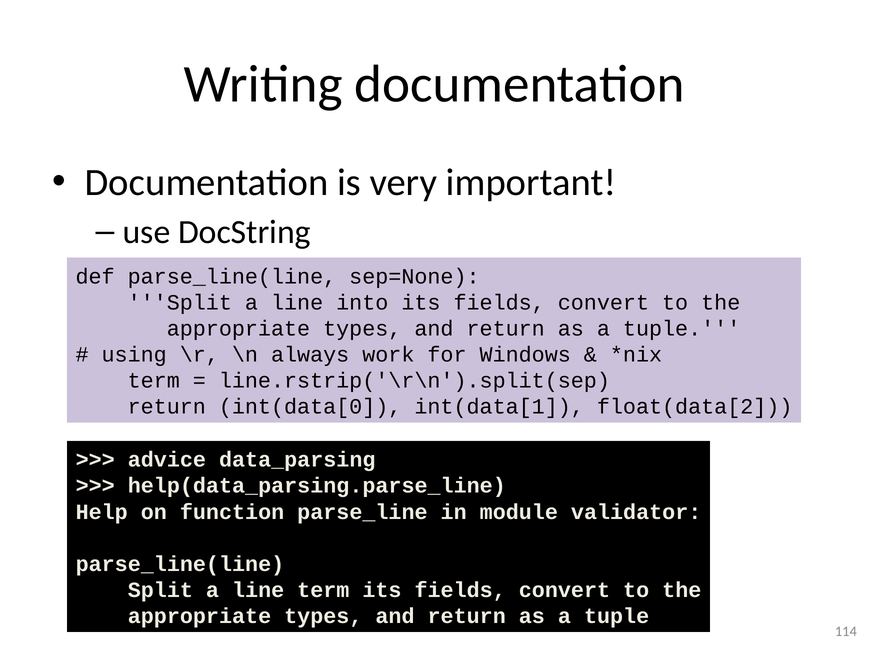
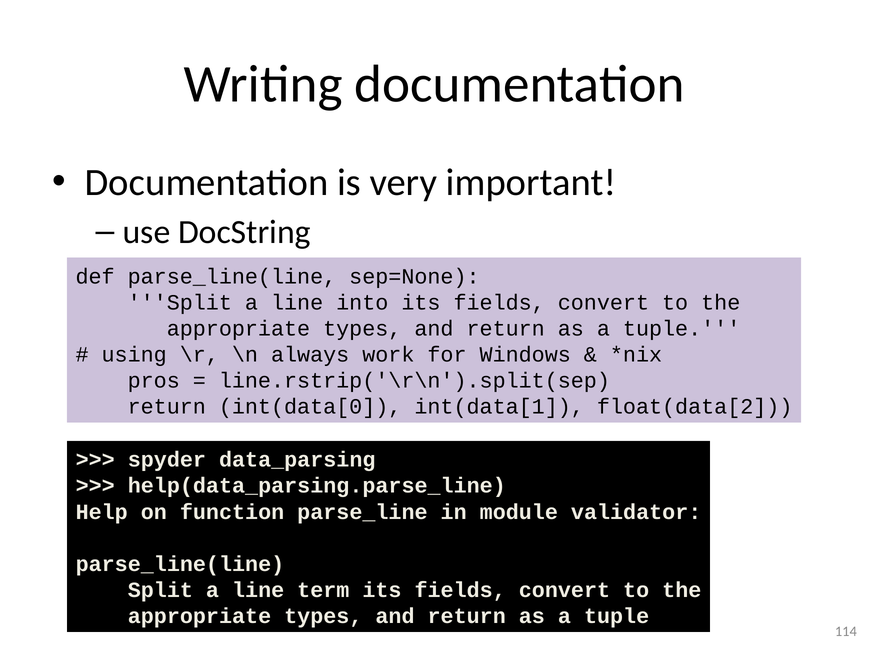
term at (154, 381): term -> pros
advice: advice -> spyder
